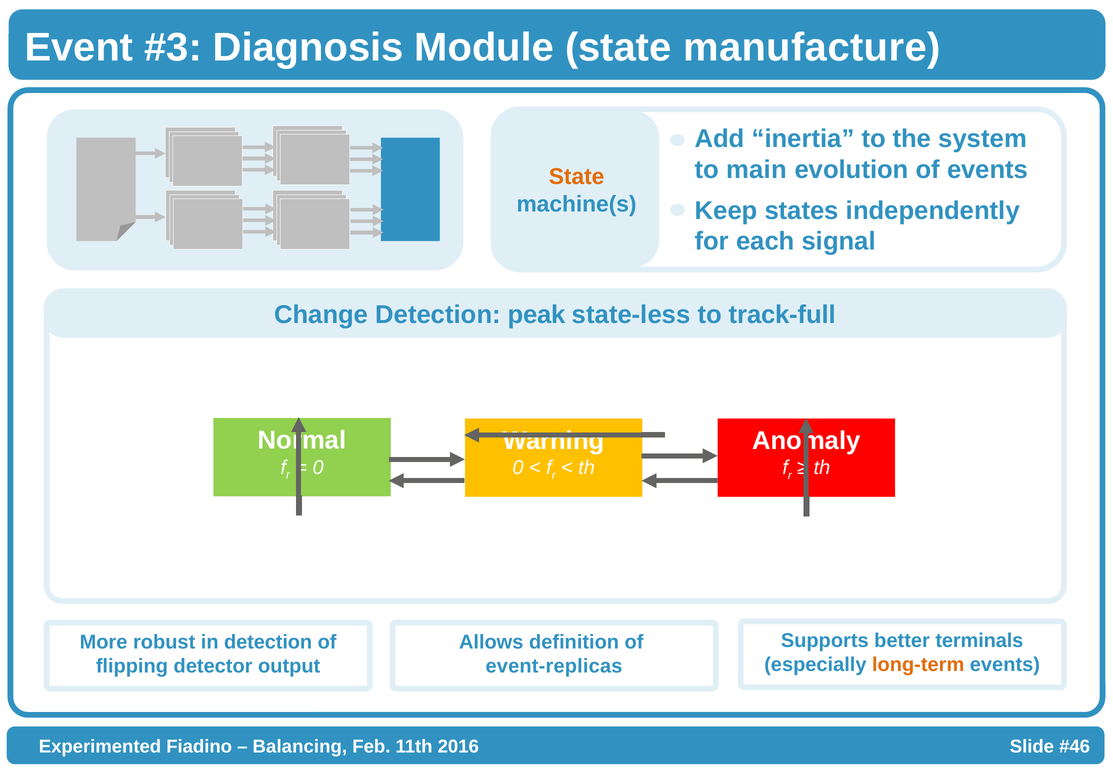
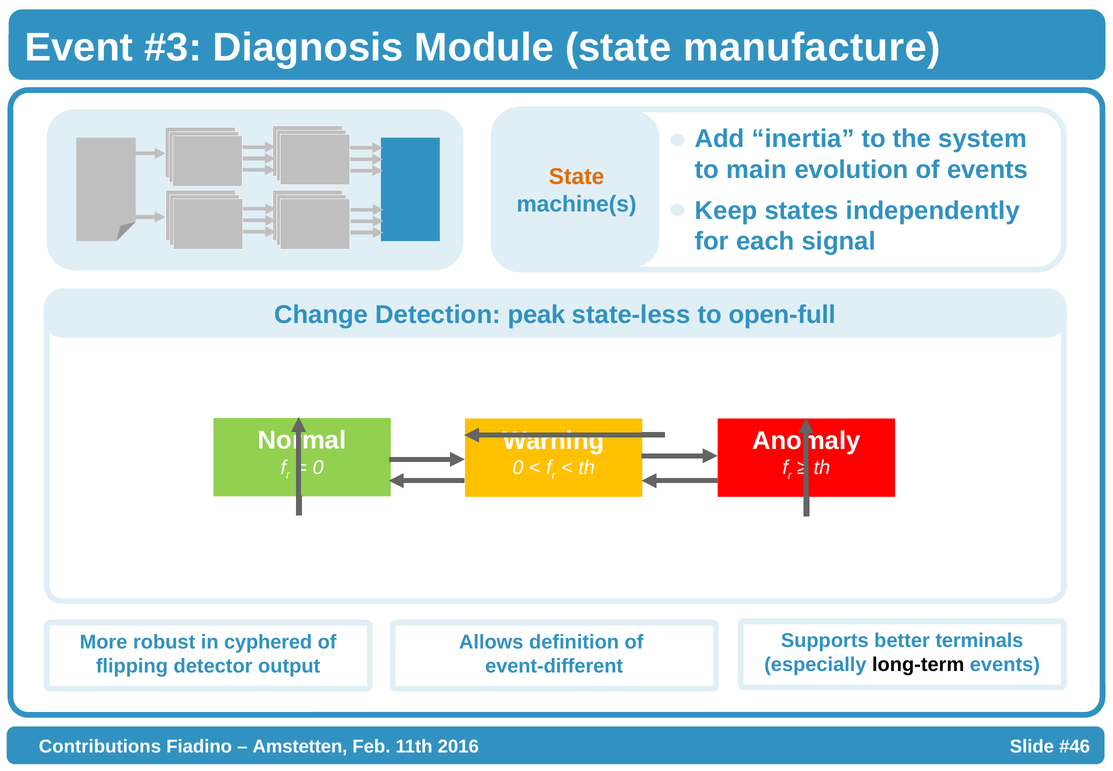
track-full: track-full -> open-full
in detection: detection -> cyphered
long-term colour: orange -> black
event-replicas: event-replicas -> event-different
Experimented: Experimented -> Contributions
Balancing: Balancing -> Amstetten
